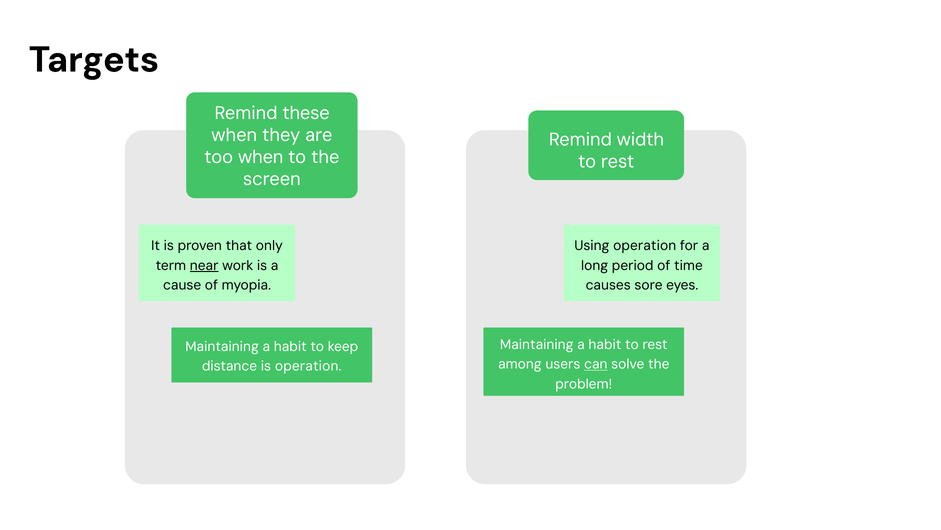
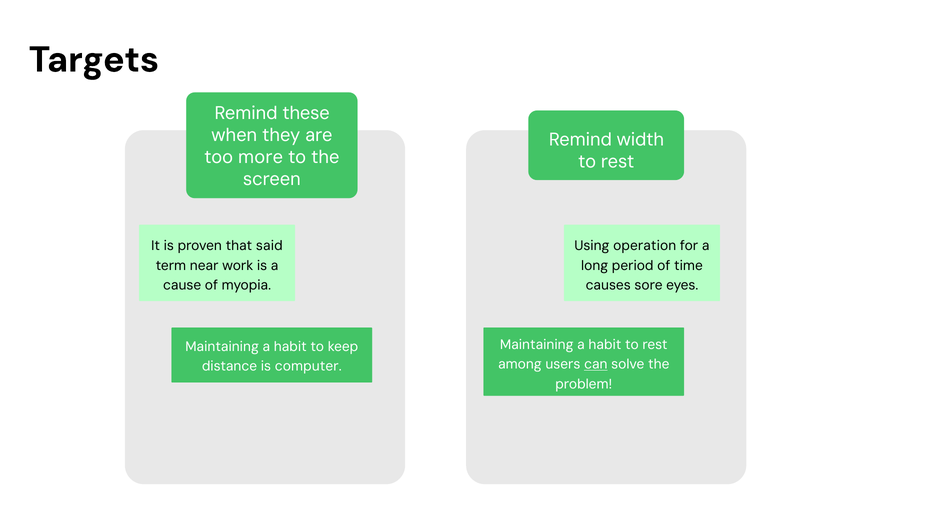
too when: when -> more
only: only -> said
near underline: present -> none
is operation: operation -> computer
